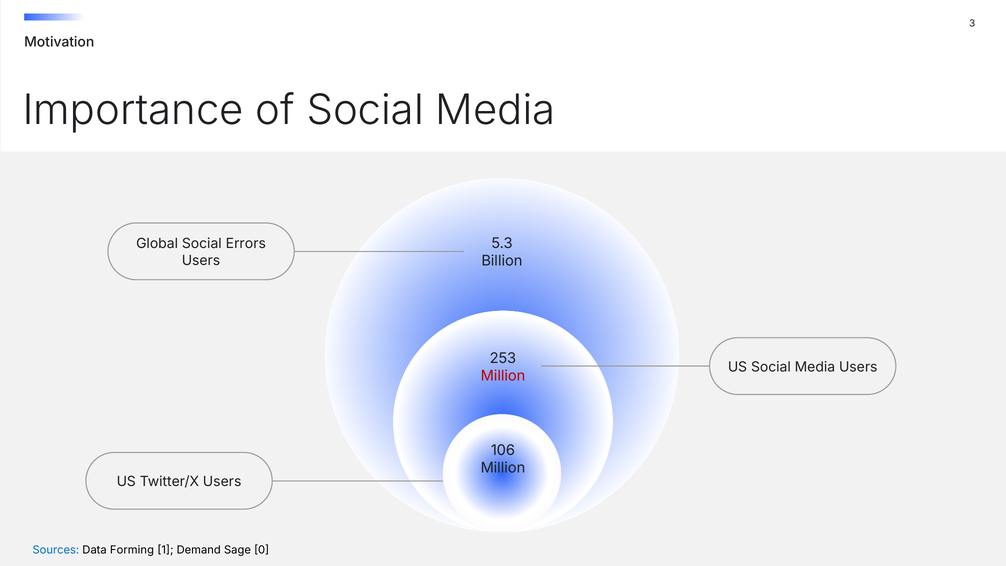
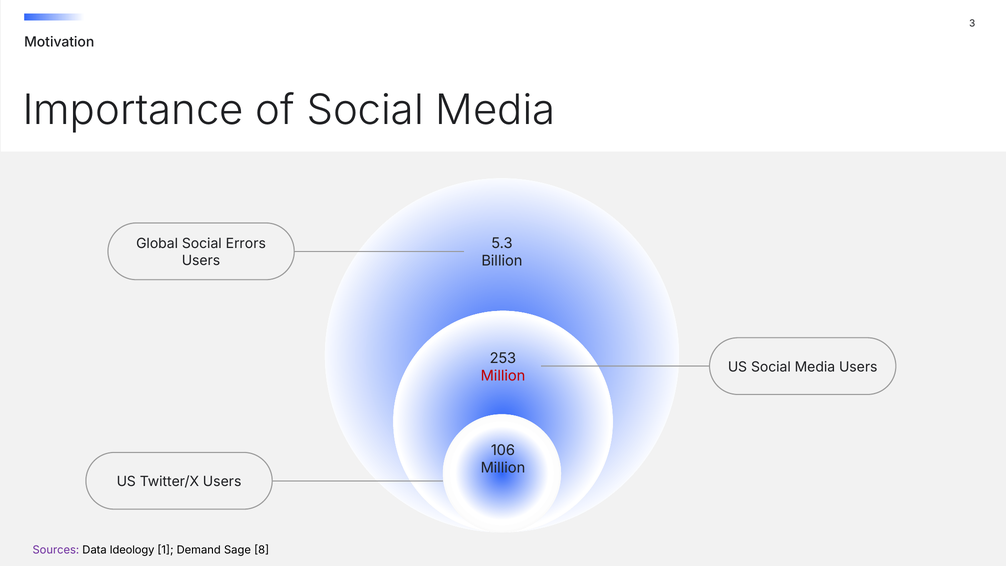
Sources colour: blue -> purple
Forming: Forming -> Ideology
0: 0 -> 8
